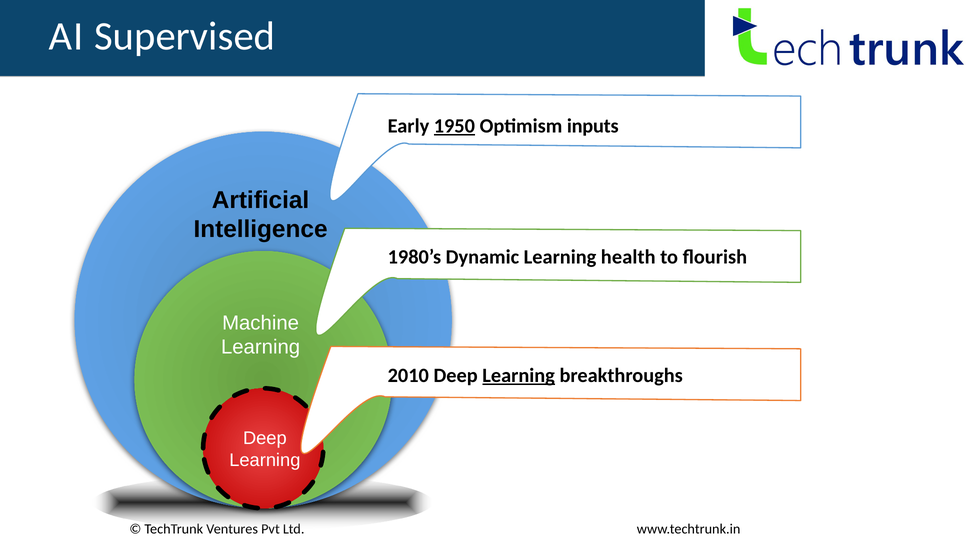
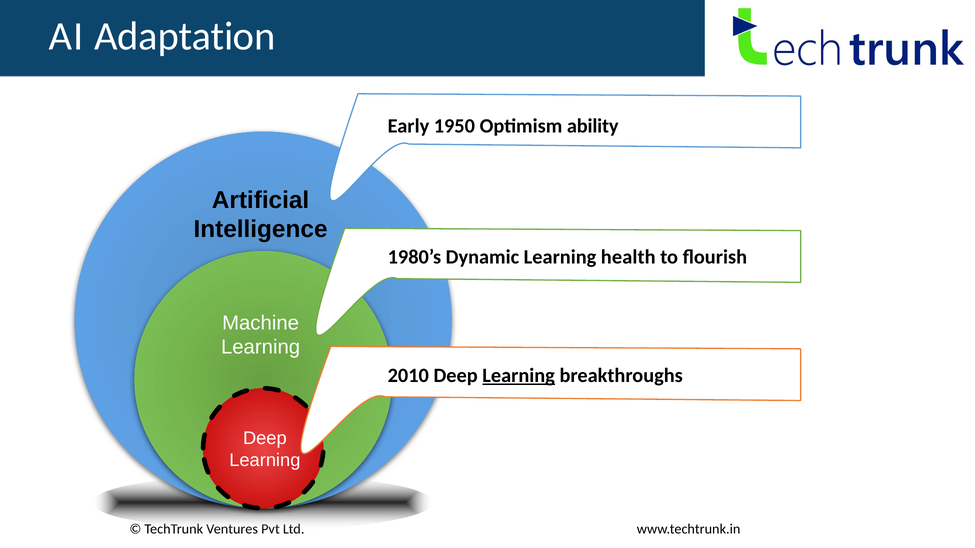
Supervised: Supervised -> Adaptation
1950 underline: present -> none
inputs: inputs -> ability
